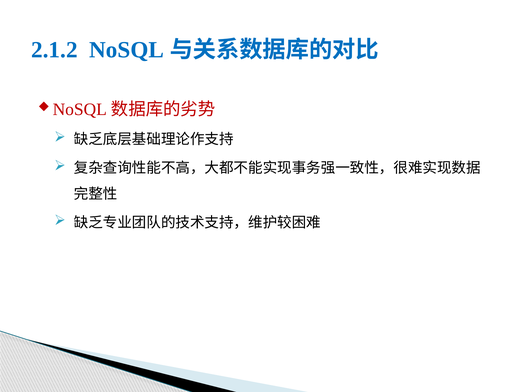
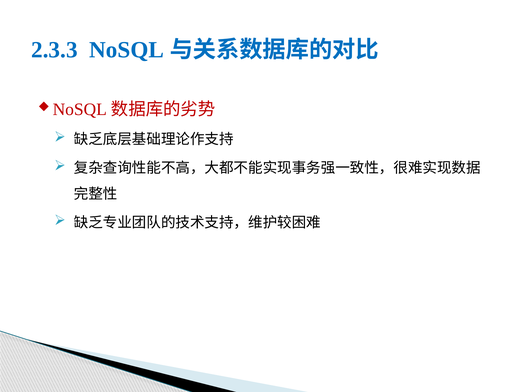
2.1.2: 2.1.2 -> 2.3.3
